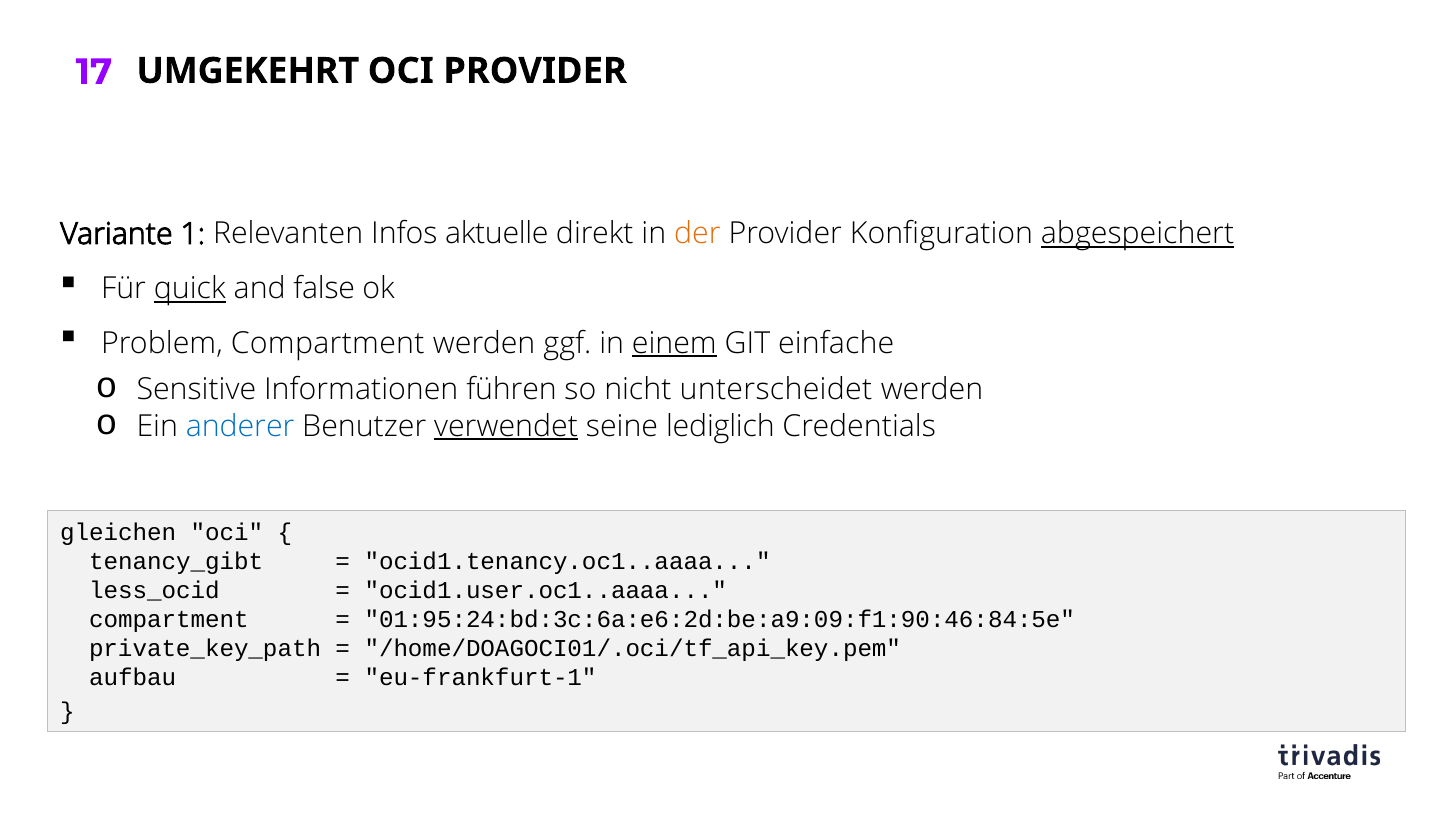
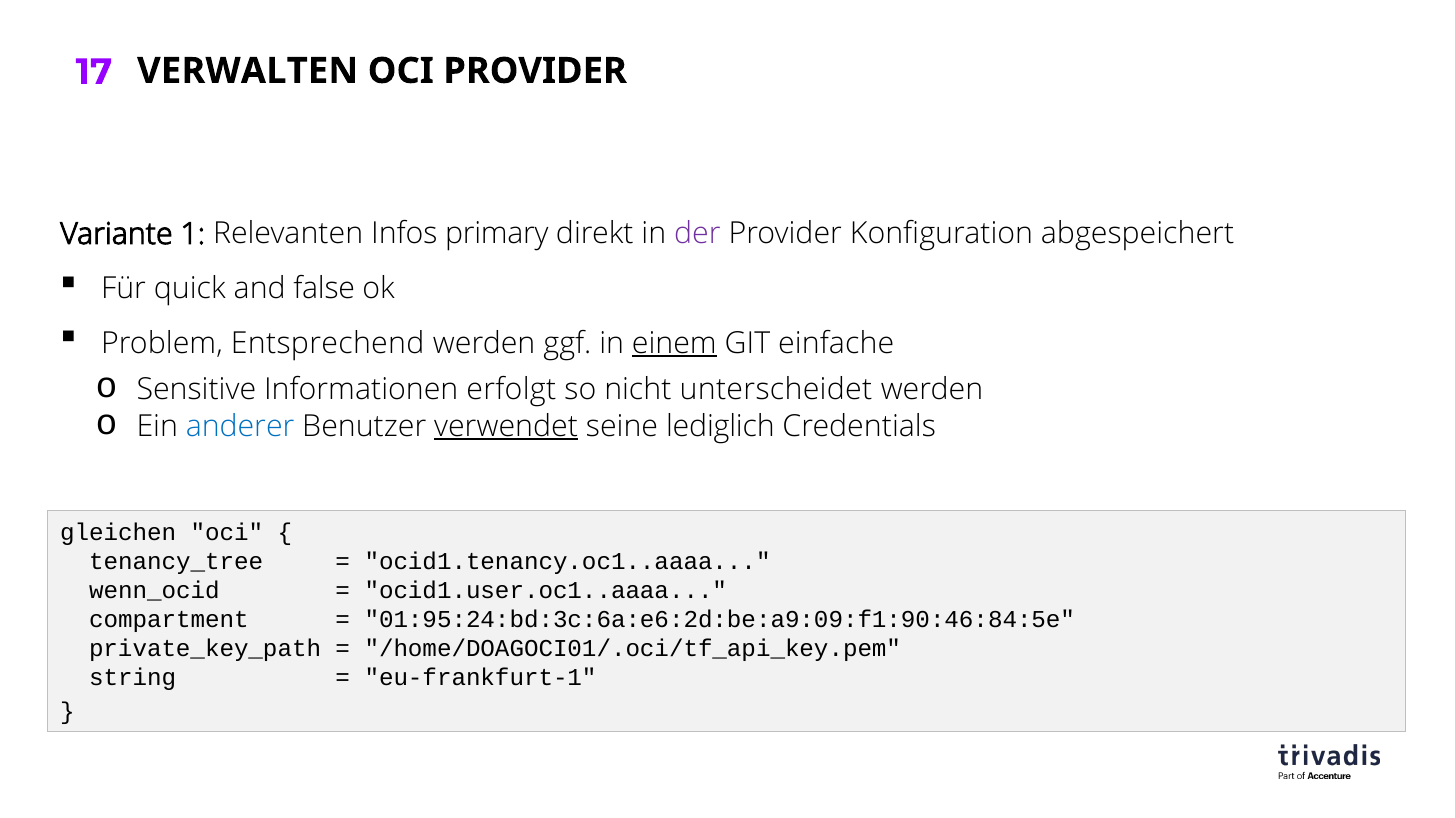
UMGEKEHRT: UMGEKEHRT -> VERWALTEN
aktuelle: aktuelle -> primary
der colour: orange -> purple
abgespeichert underline: present -> none
quick underline: present -> none
Problem Compartment: Compartment -> Entsprechend
führen: führen -> erfolgt
tenancy_gibt: tenancy_gibt -> tenancy_tree
less_ocid: less_ocid -> wenn_ocid
aufbau: aufbau -> string
